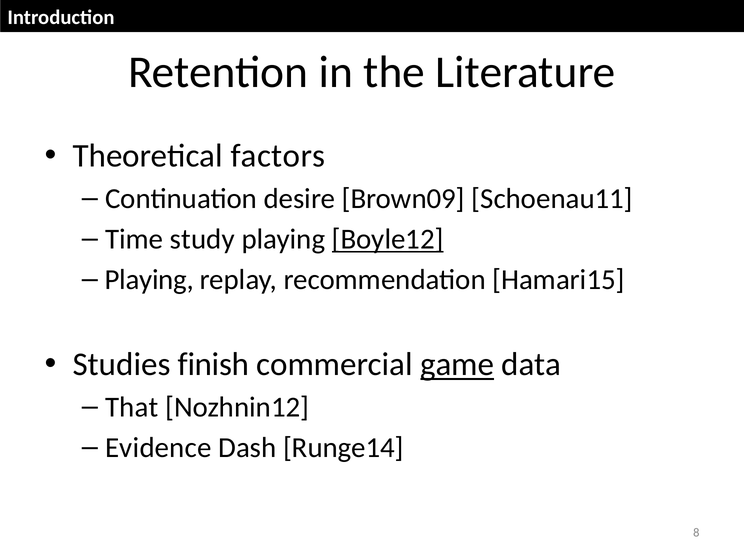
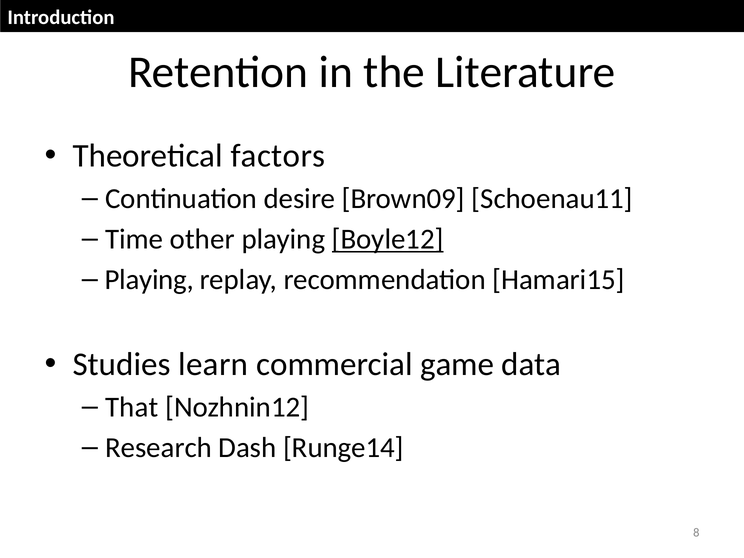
study: study -> other
finish: finish -> learn
game underline: present -> none
Evidence: Evidence -> Research
